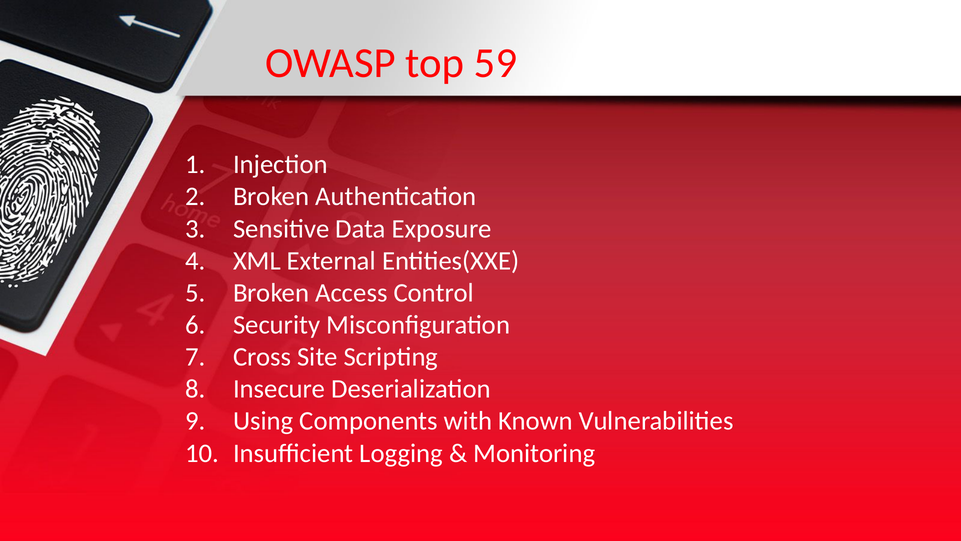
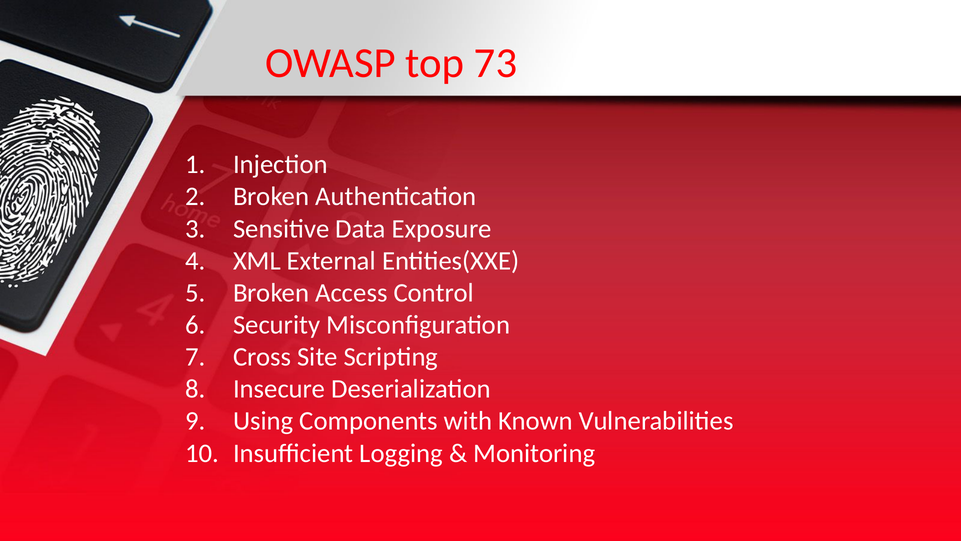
59: 59 -> 73
